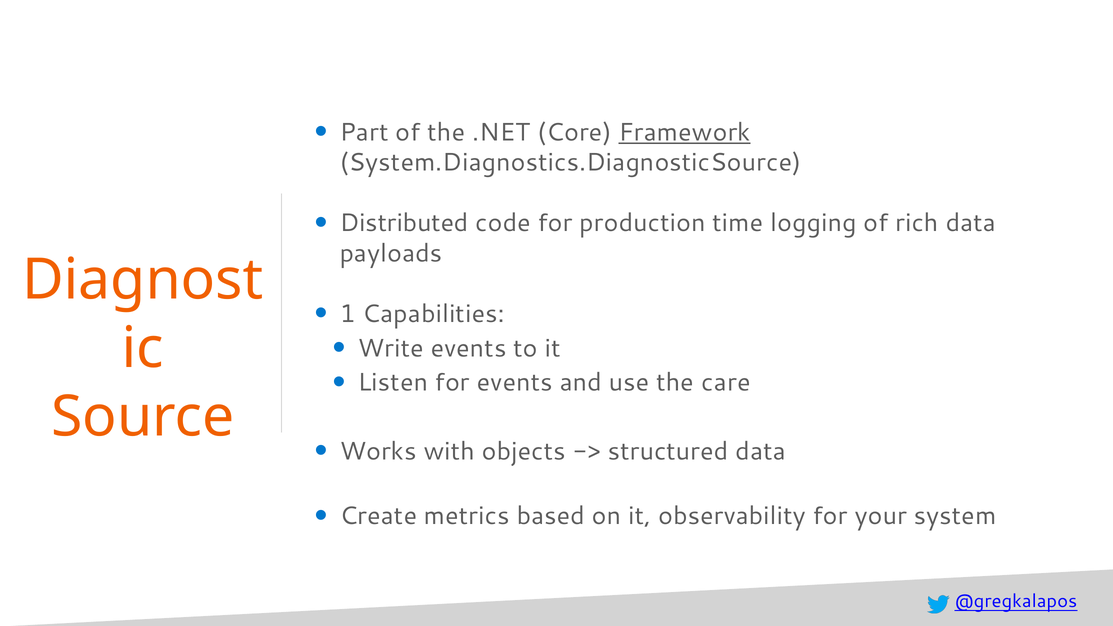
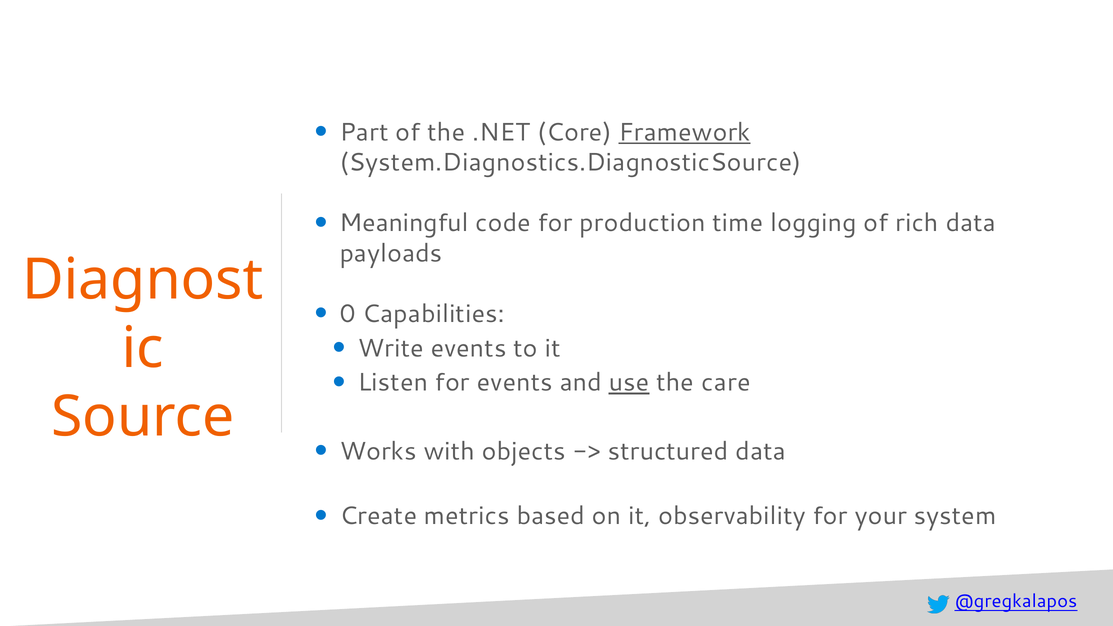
Distributed: Distributed -> Meaningful
1: 1 -> 0
use underline: none -> present
